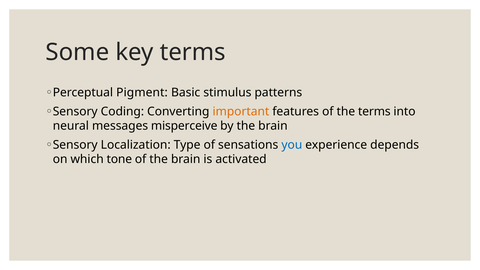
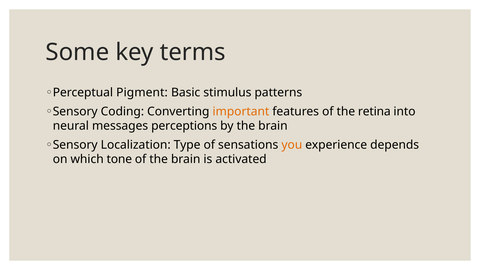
the terms: terms -> retina
misperceive: misperceive -> perceptions
you colour: blue -> orange
